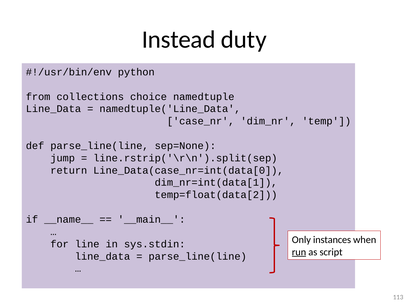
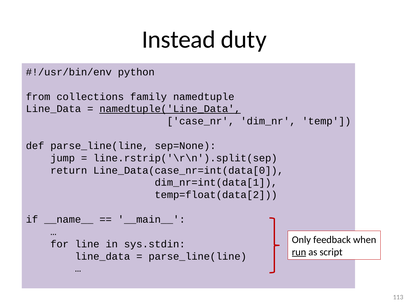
choice: choice -> family
namedtuple('Line_Data underline: none -> present
instances: instances -> feedback
